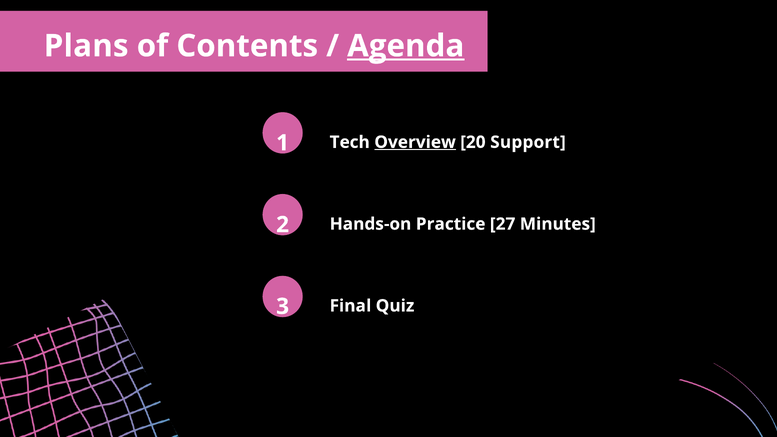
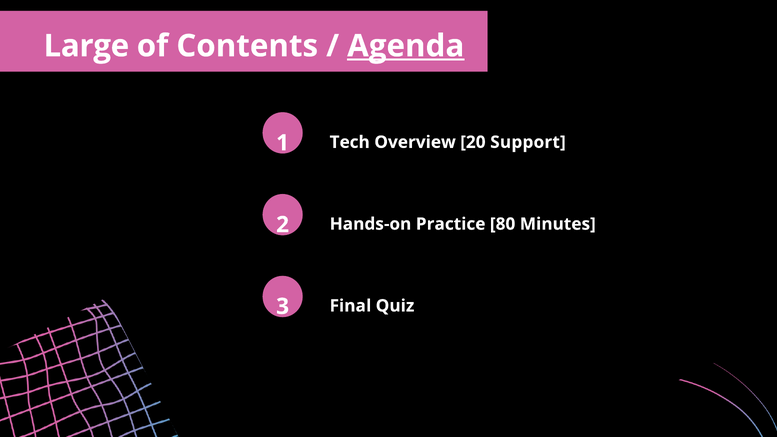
Plans: Plans -> Large
Overview underline: present -> none
27: 27 -> 80
